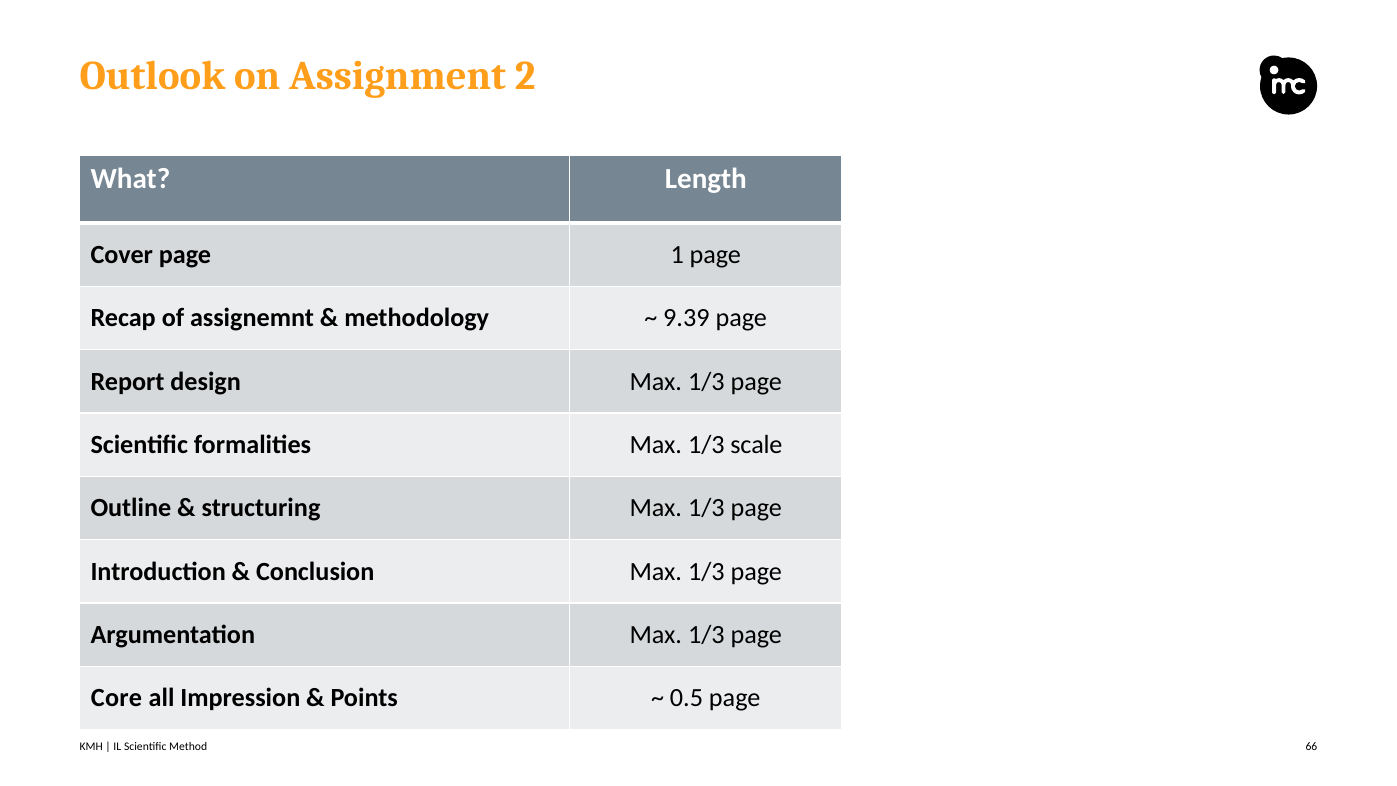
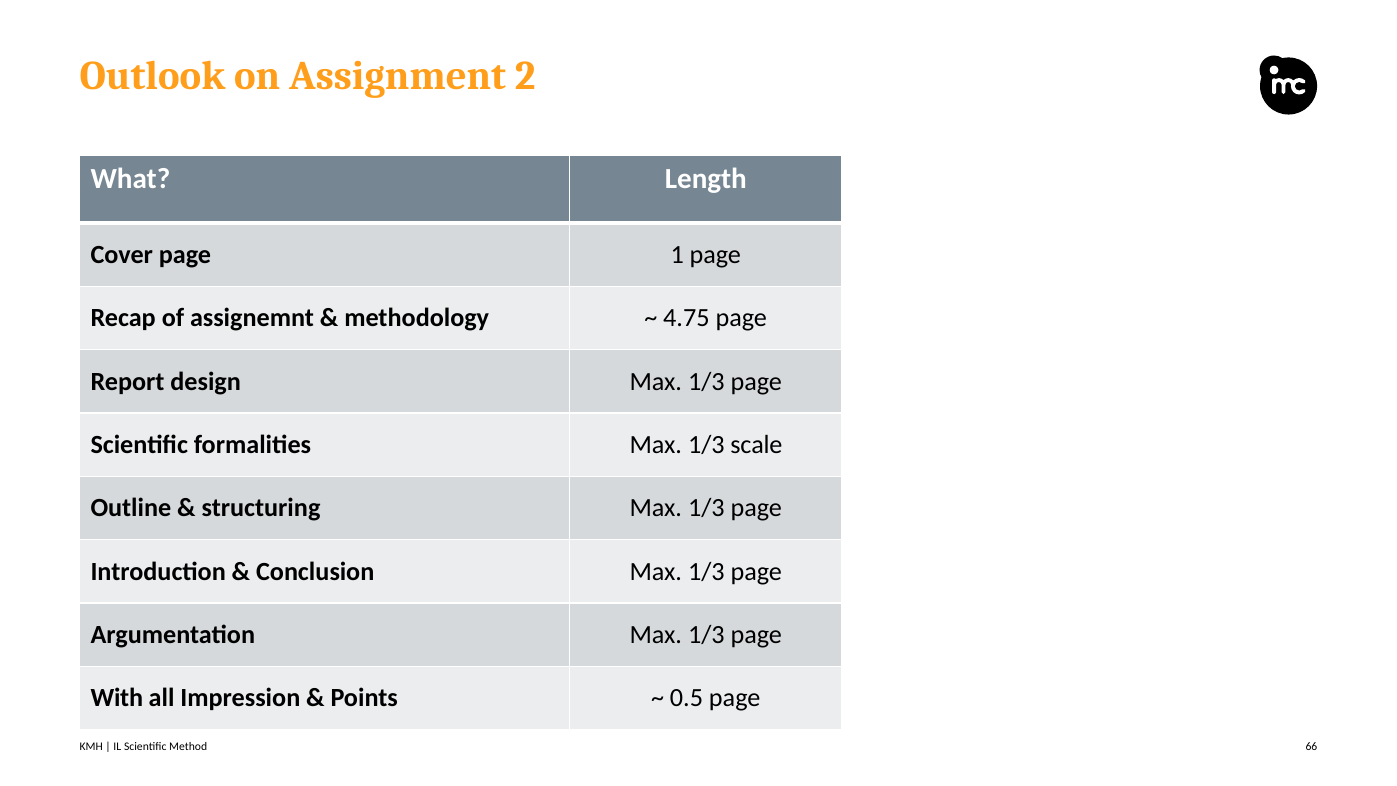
9.39: 9.39 -> 4.75
Core: Core -> With
